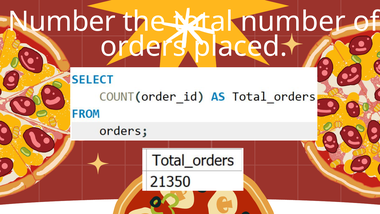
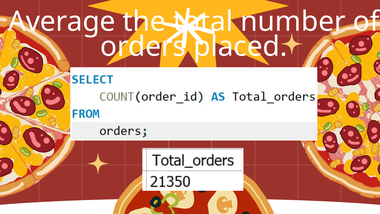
Number at (62, 22): Number -> Average
